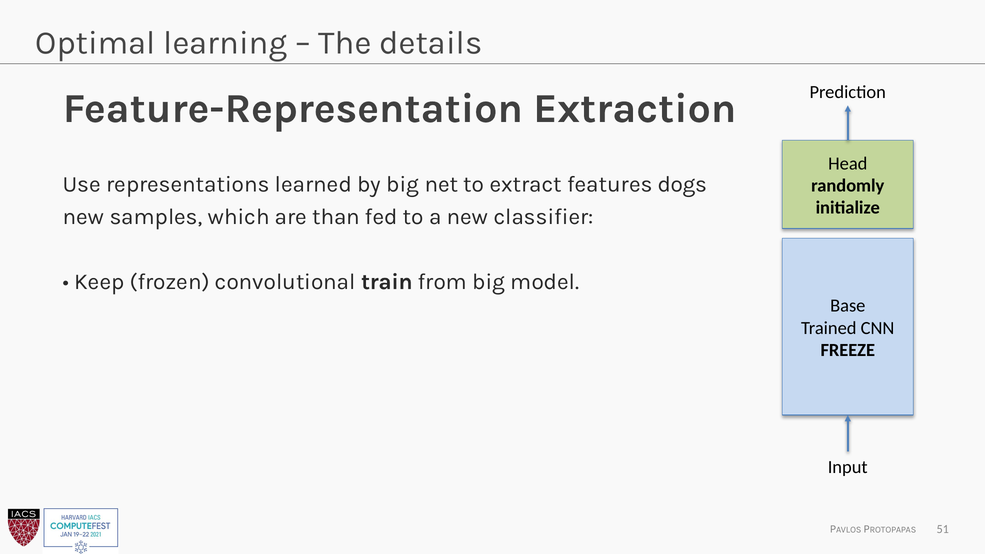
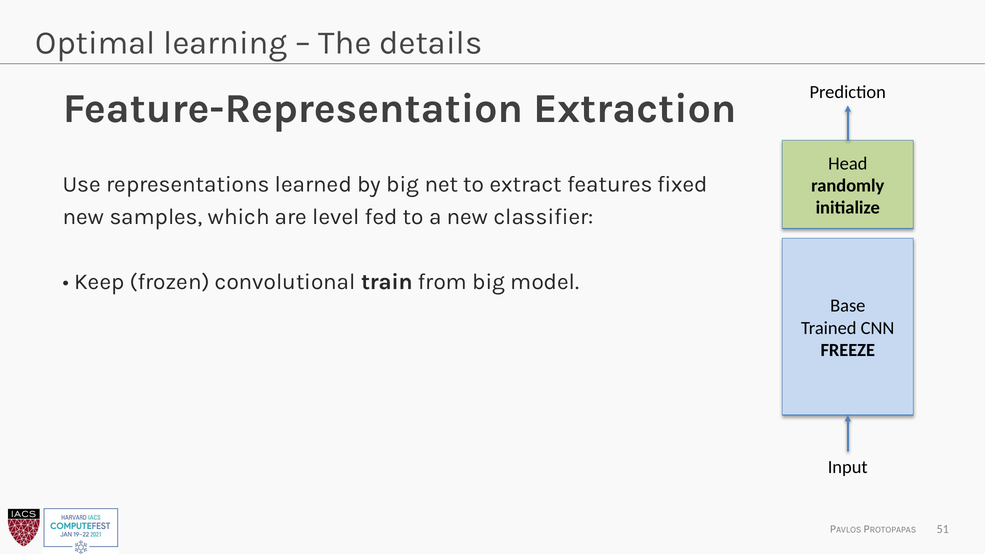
dogs: dogs -> fixed
than: than -> level
